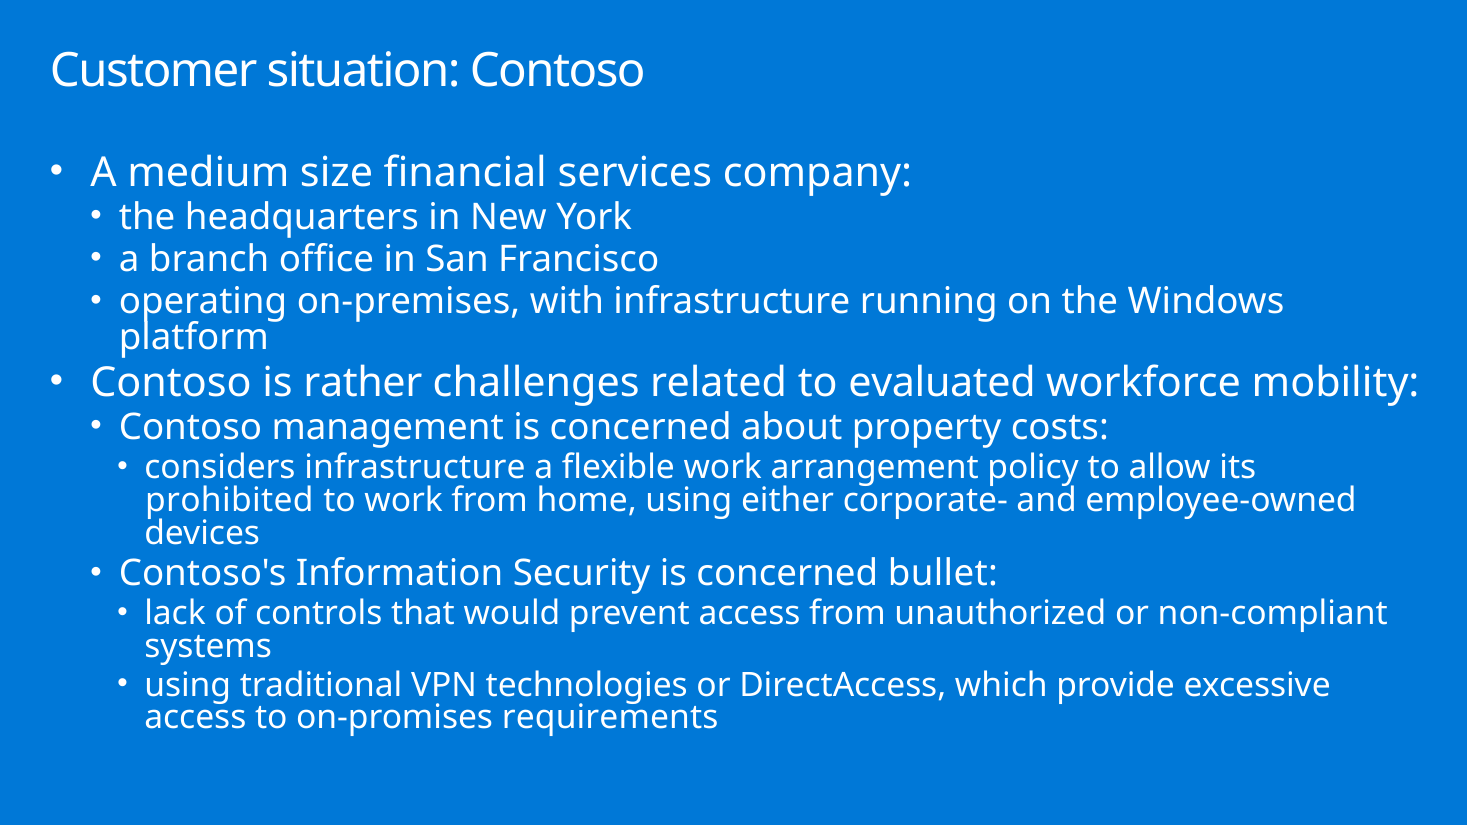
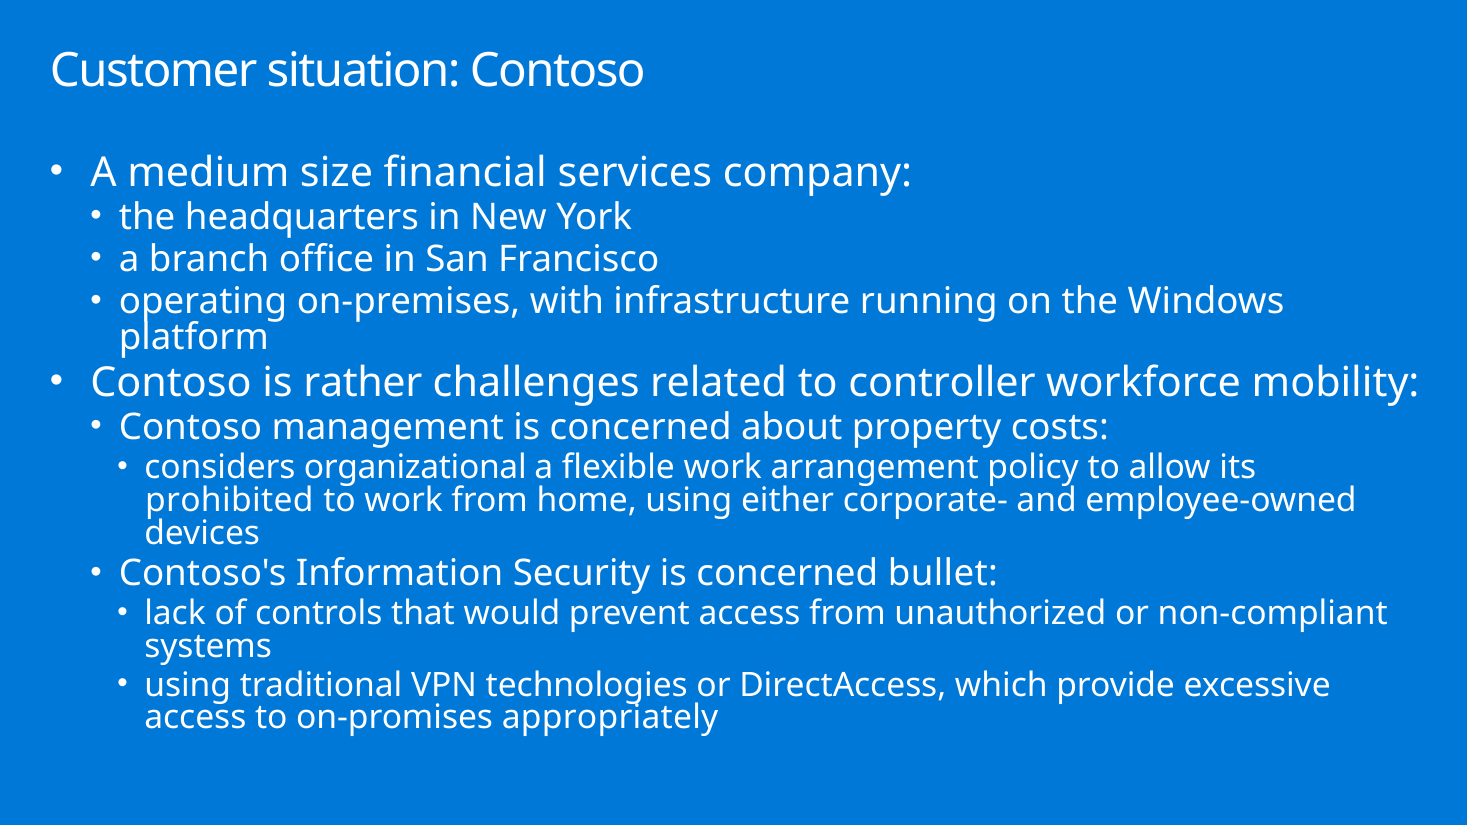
evaluated: evaluated -> controller
considers infrastructure: infrastructure -> organizational
requirements: requirements -> appropriately
